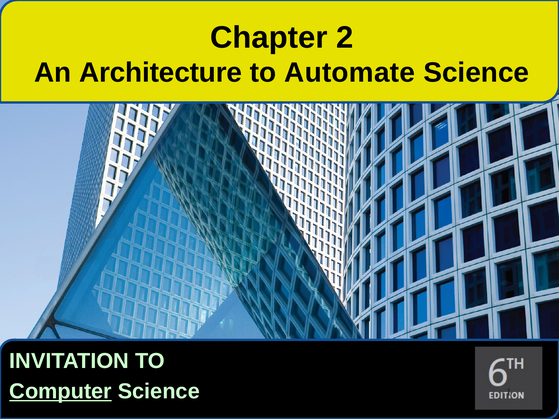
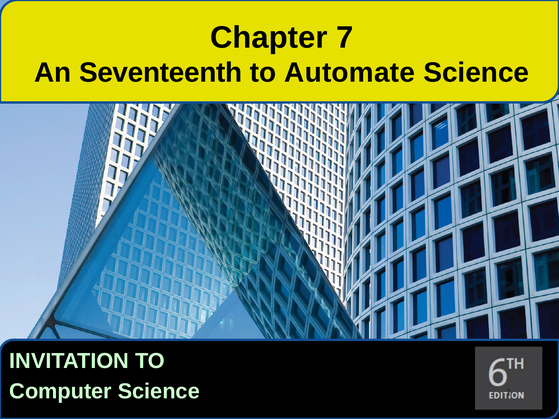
2: 2 -> 7
Architecture: Architecture -> Seventeenth
Computer underline: present -> none
